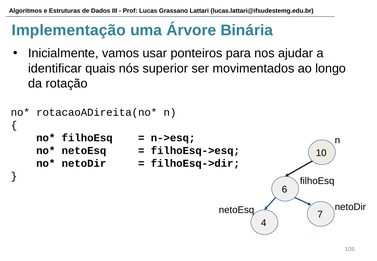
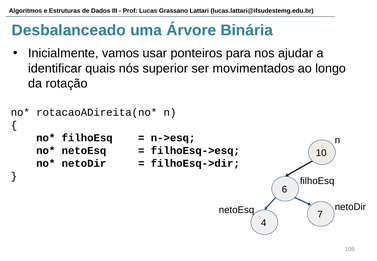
Implementação: Implementação -> Desbalanceado
